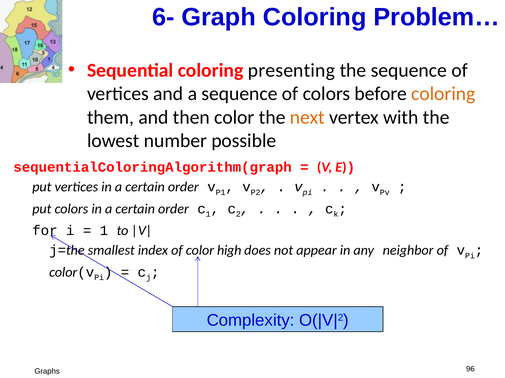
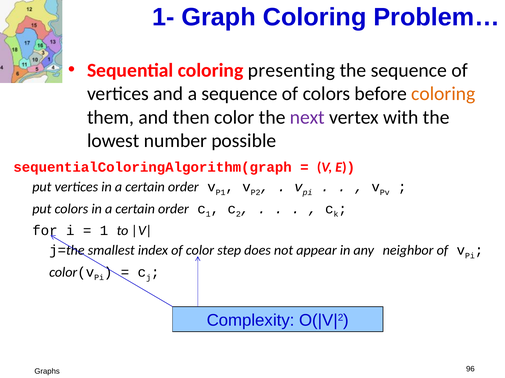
6-: 6- -> 1-
next colour: orange -> purple
high: high -> step
